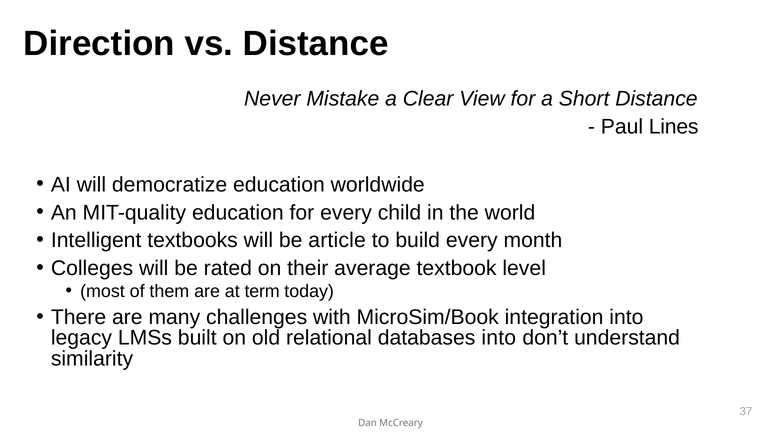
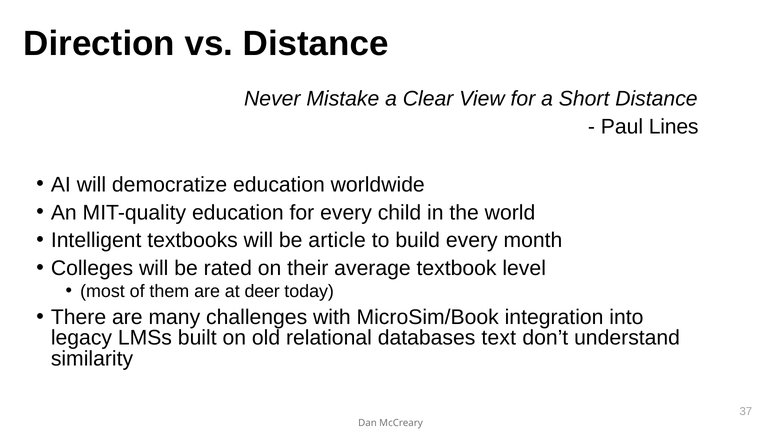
term: term -> deer
databases into: into -> text
